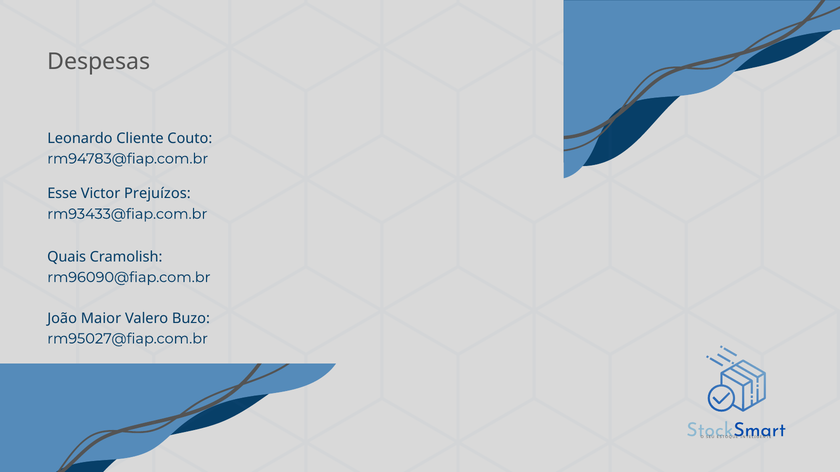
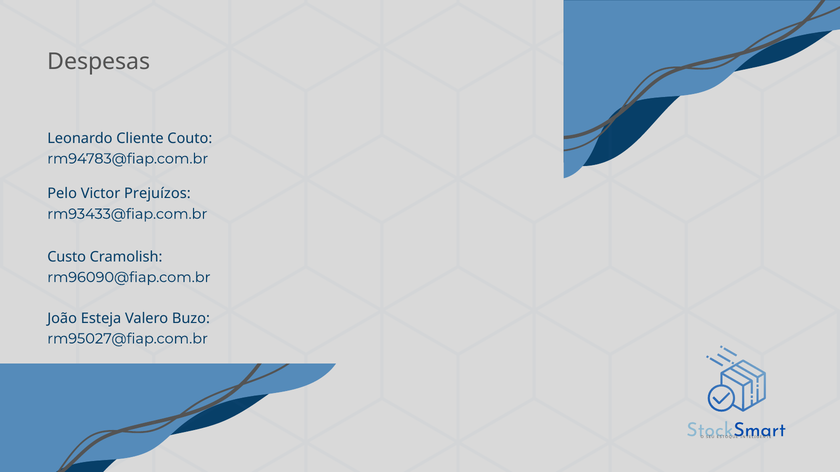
Esse: Esse -> Pelo
Quais: Quais -> Custo
Maior: Maior -> Esteja
